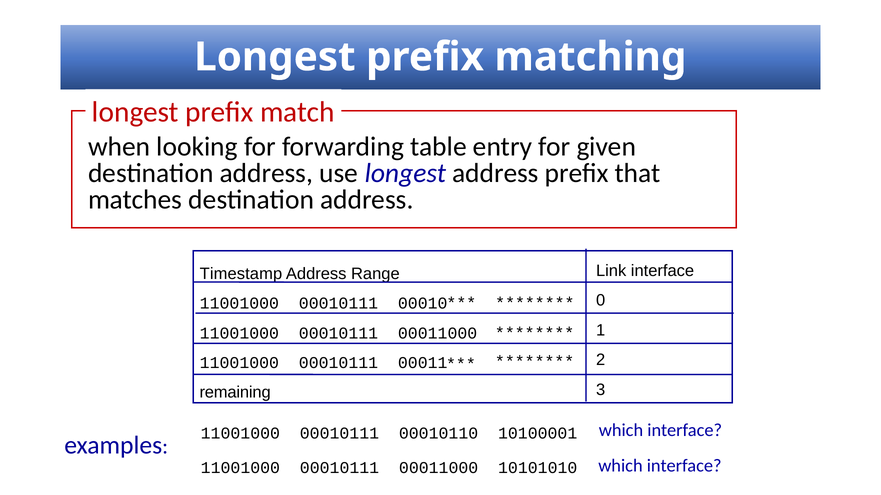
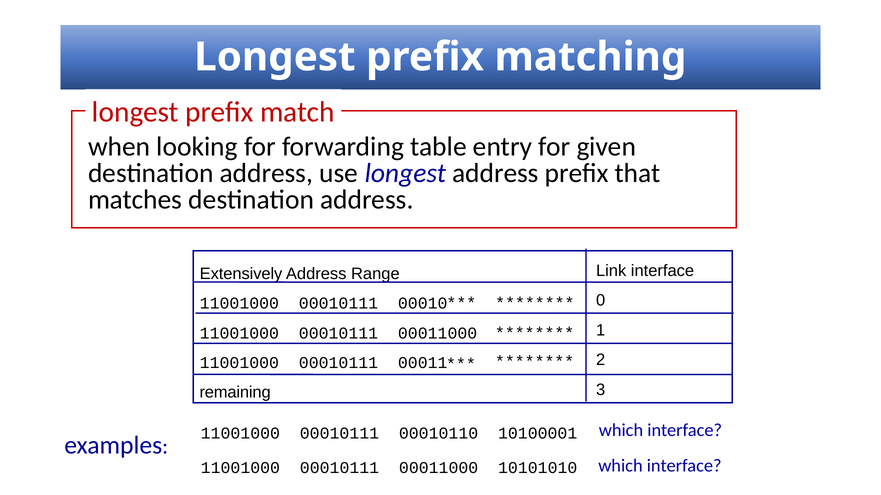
Timestamp: Timestamp -> Extensively
